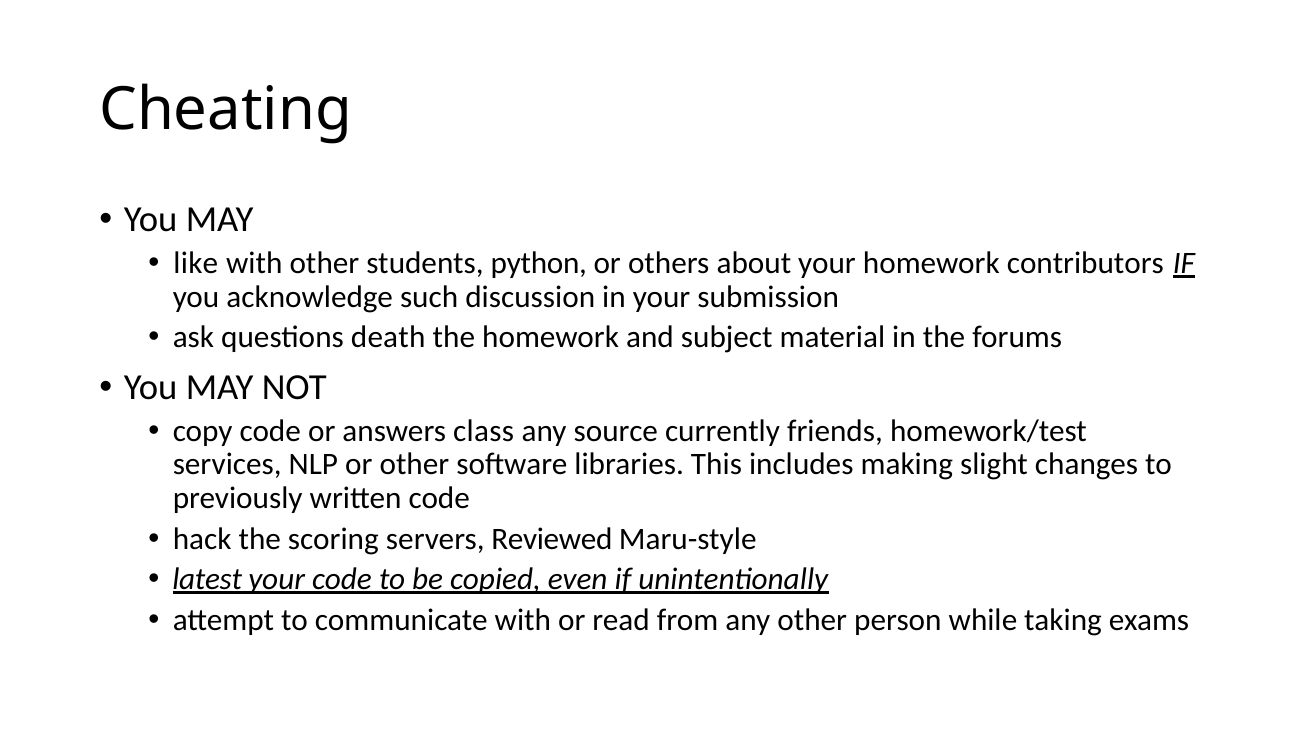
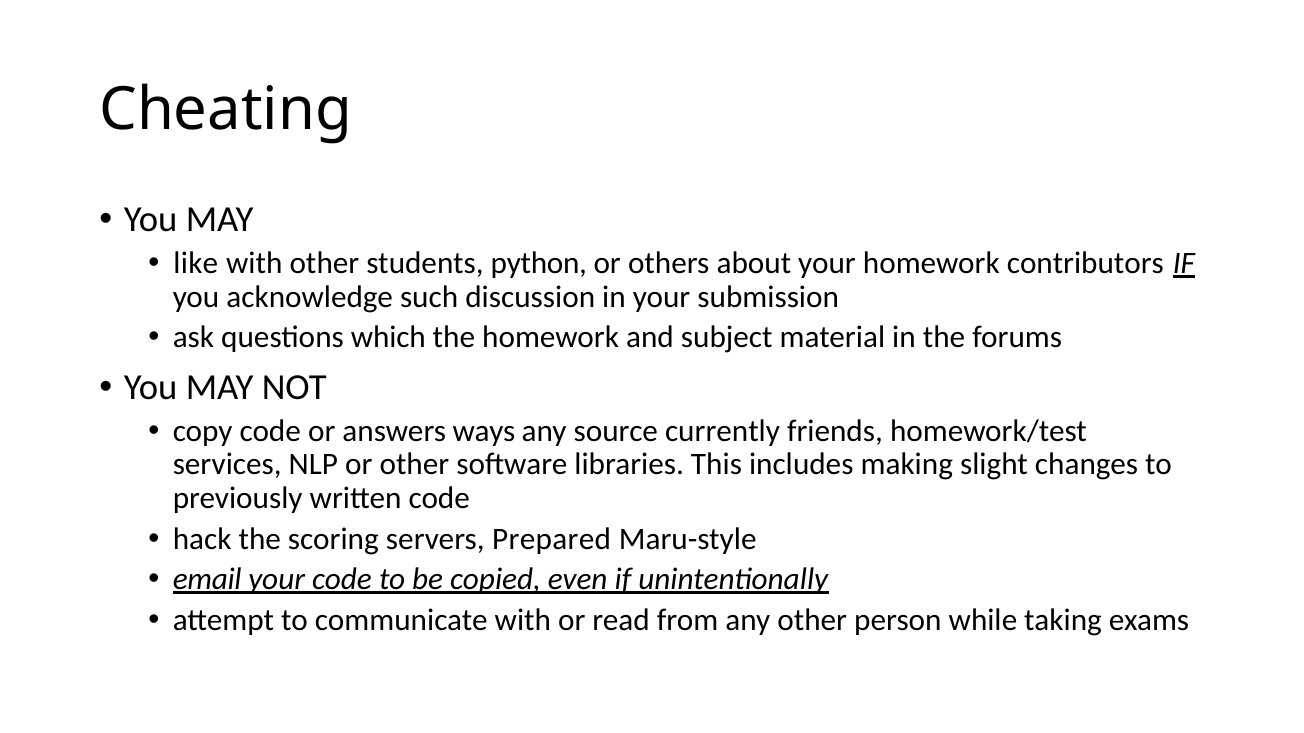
death: death -> which
class: class -> ways
Reviewed: Reviewed -> Prepared
latest: latest -> email
